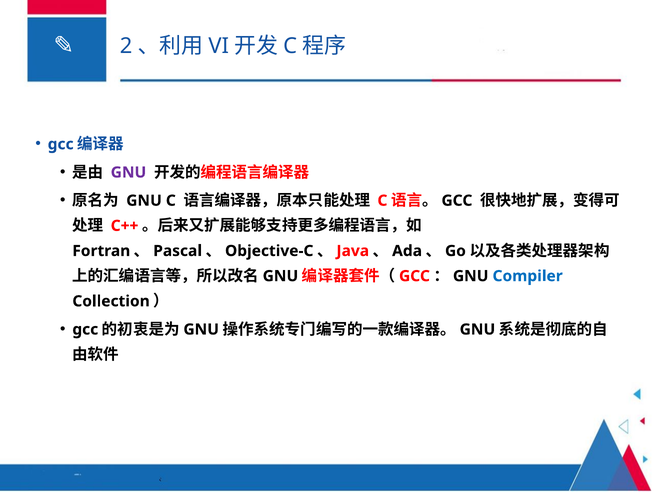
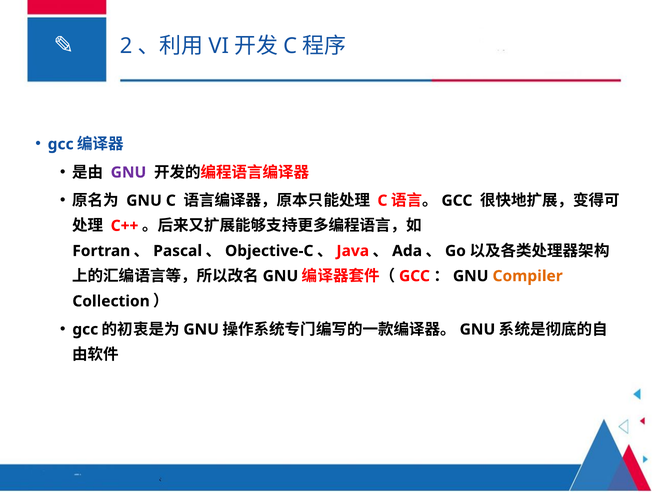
Compiler colour: blue -> orange
